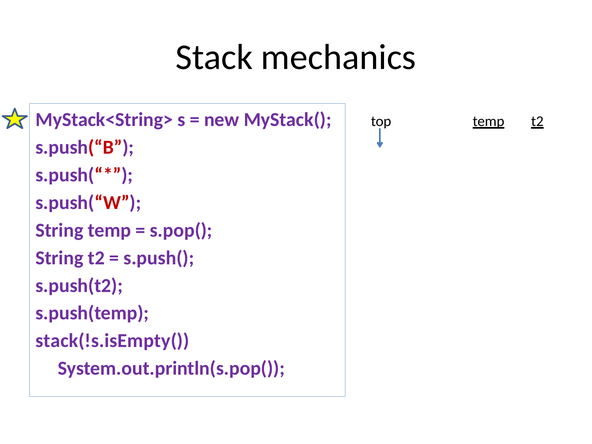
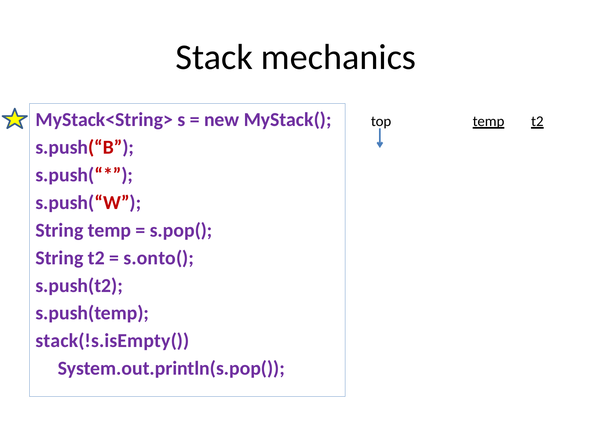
s.push(: s.push( -> s.onto(
